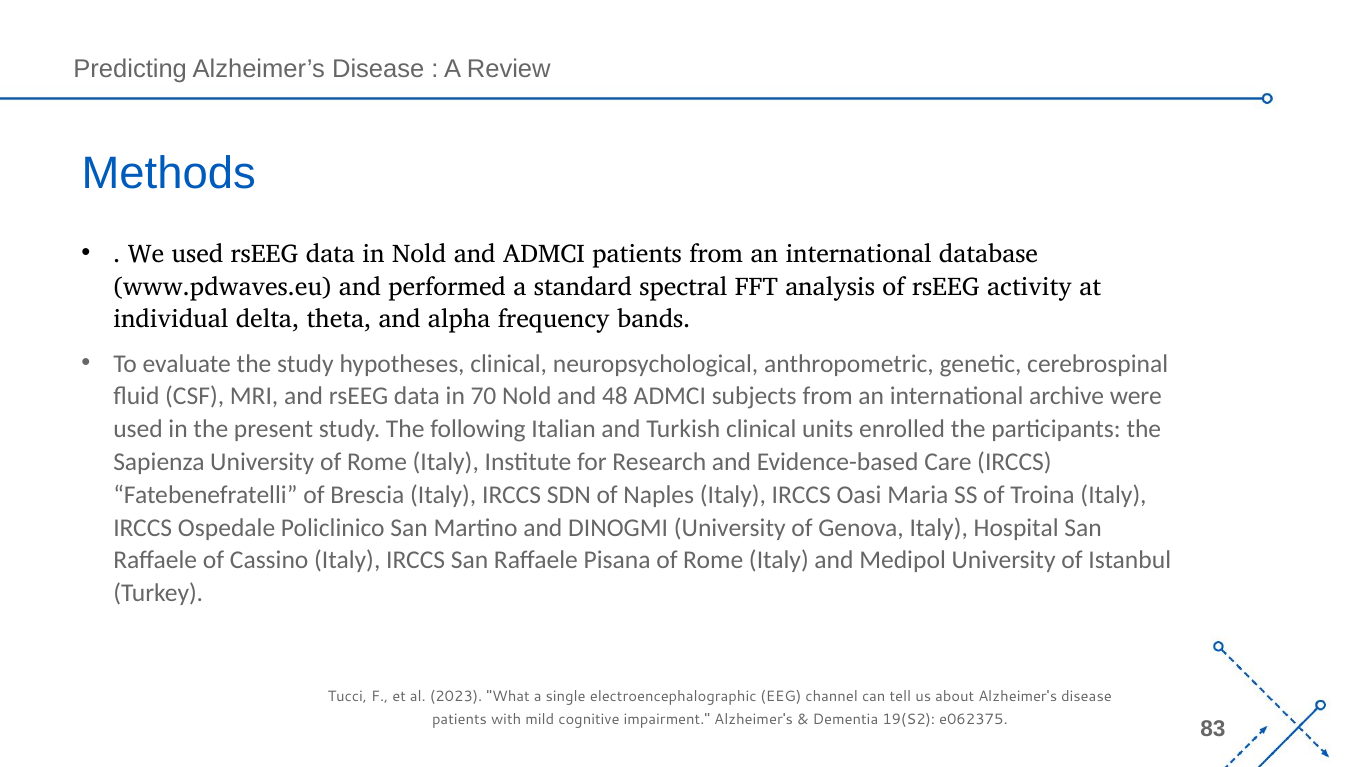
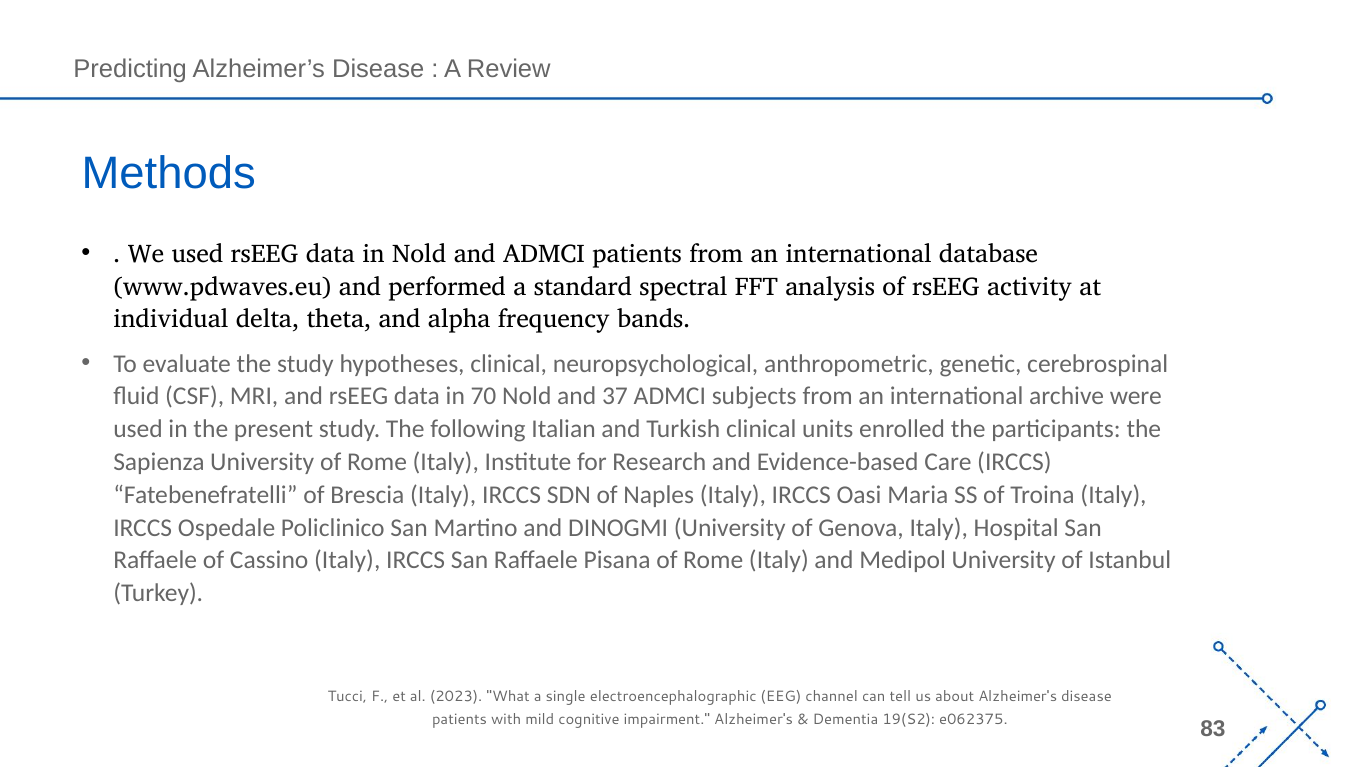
48: 48 -> 37
